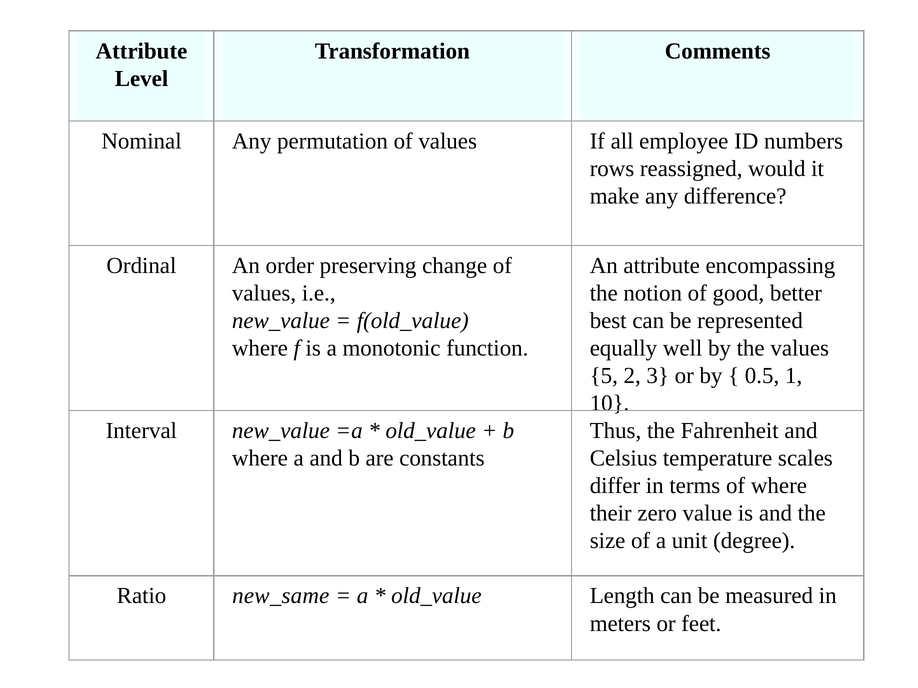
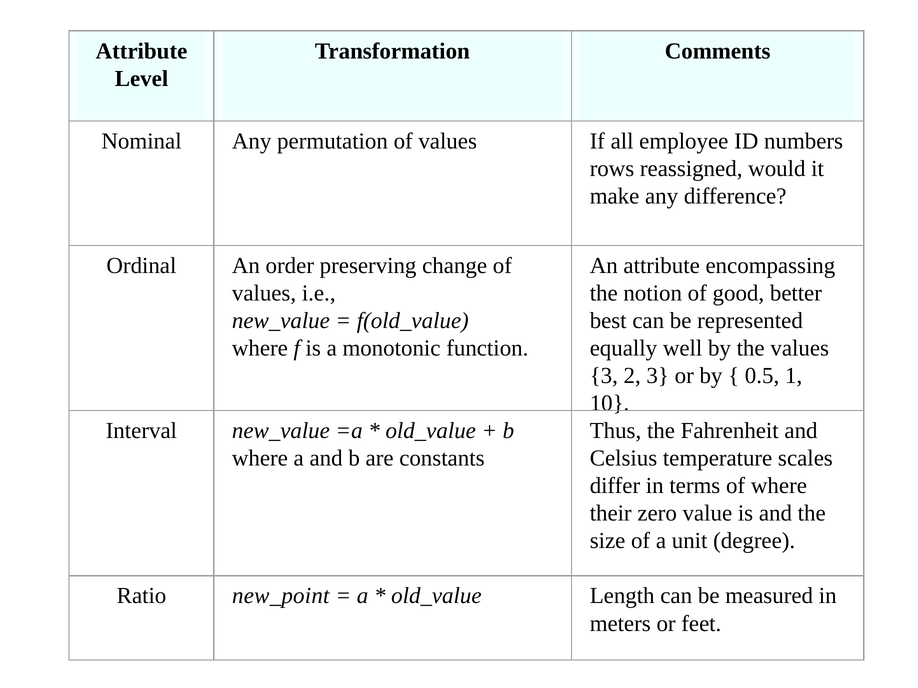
5 at (604, 376): 5 -> 3
new_same: new_same -> new_point
